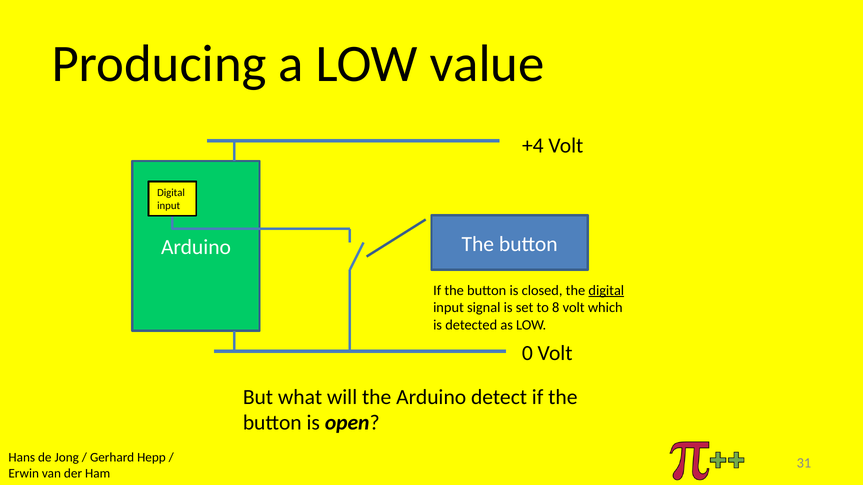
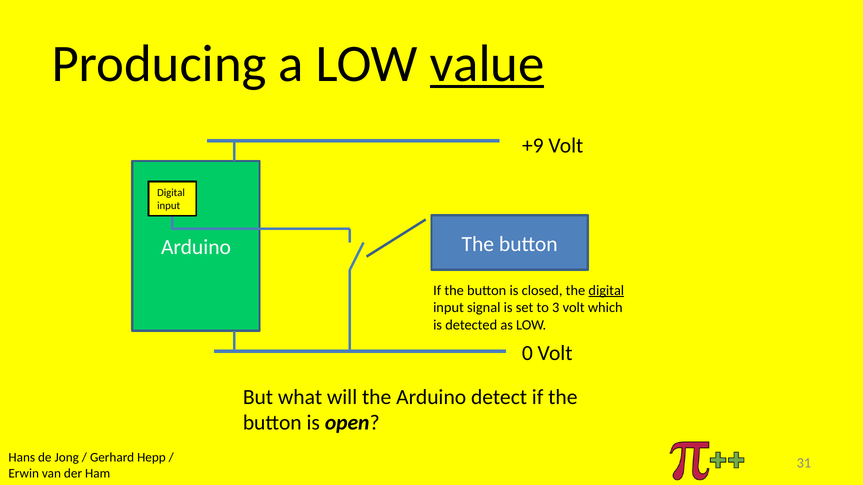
value underline: none -> present
+4: +4 -> +9
8: 8 -> 3
